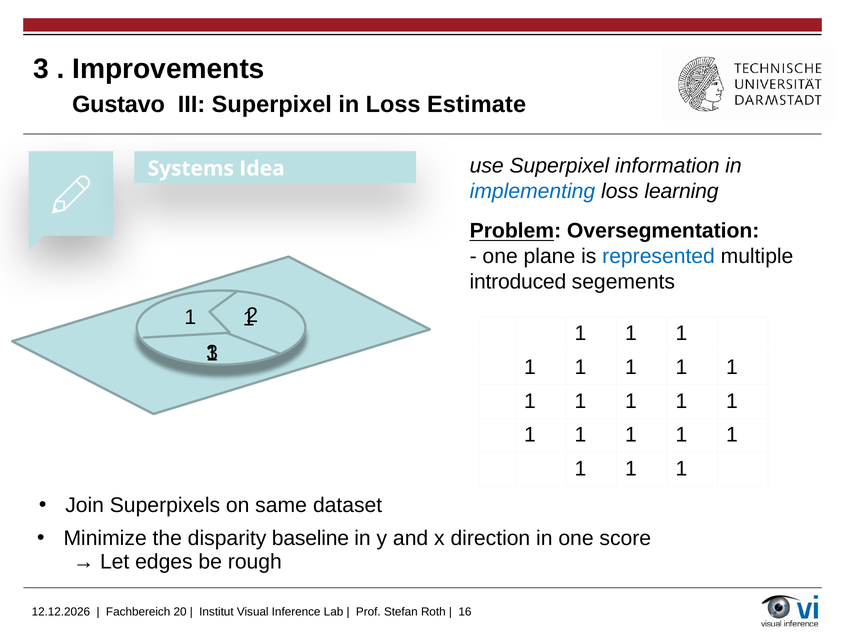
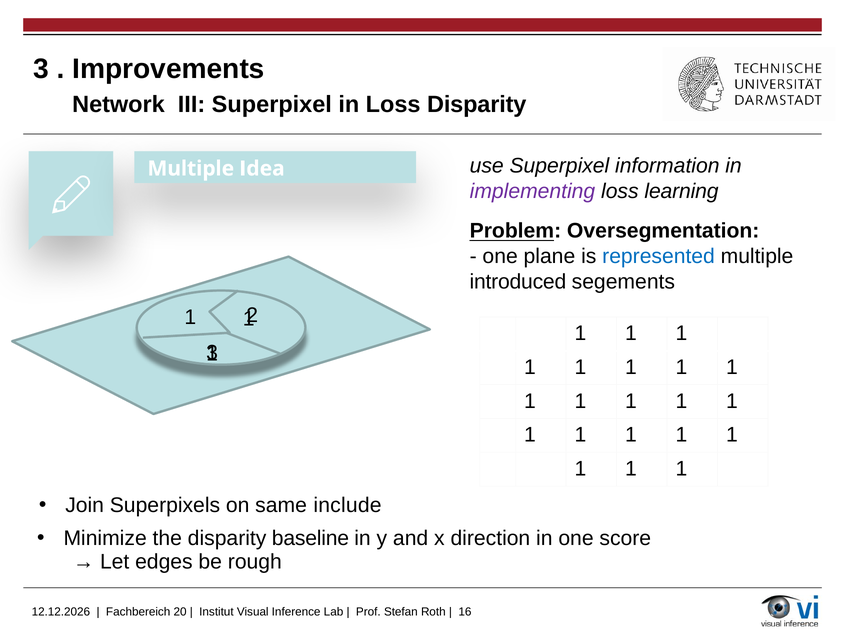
Gustavo: Gustavo -> Network
Loss Estimate: Estimate -> Disparity
Systems at (191, 169): Systems -> Multiple
implementing colour: blue -> purple
dataset: dataset -> include
